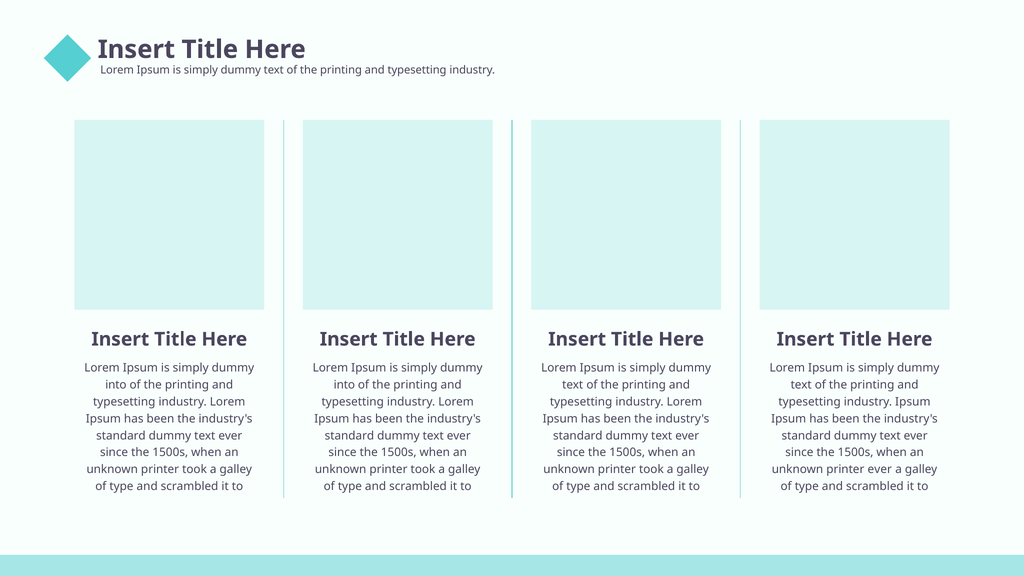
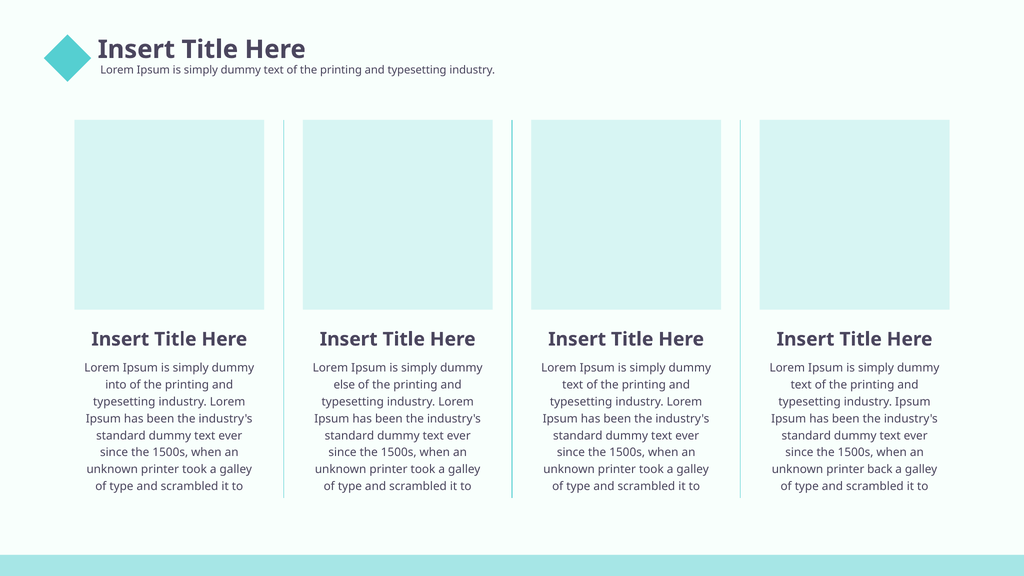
into at (344, 385): into -> else
printer ever: ever -> back
